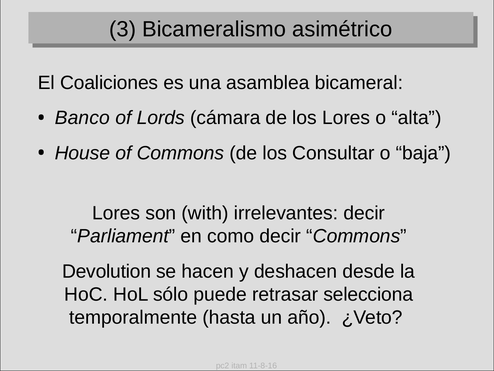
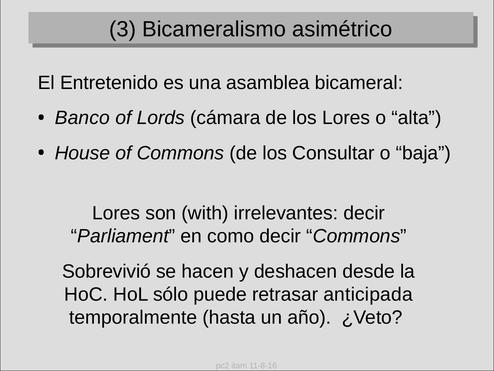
Coaliciones: Coaliciones -> Entretenido
Devolution: Devolution -> Sobrevivió
selecciona: selecciona -> anticipada
